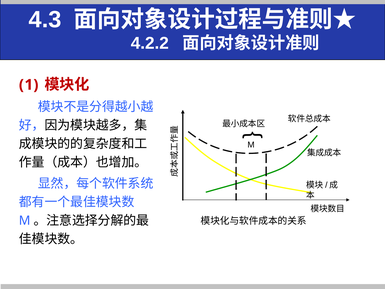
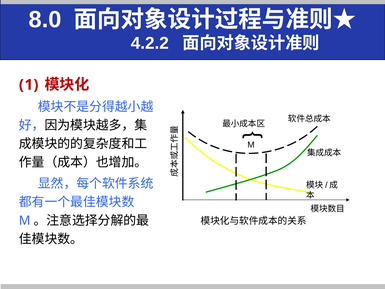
4.3: 4.3 -> 8.0
